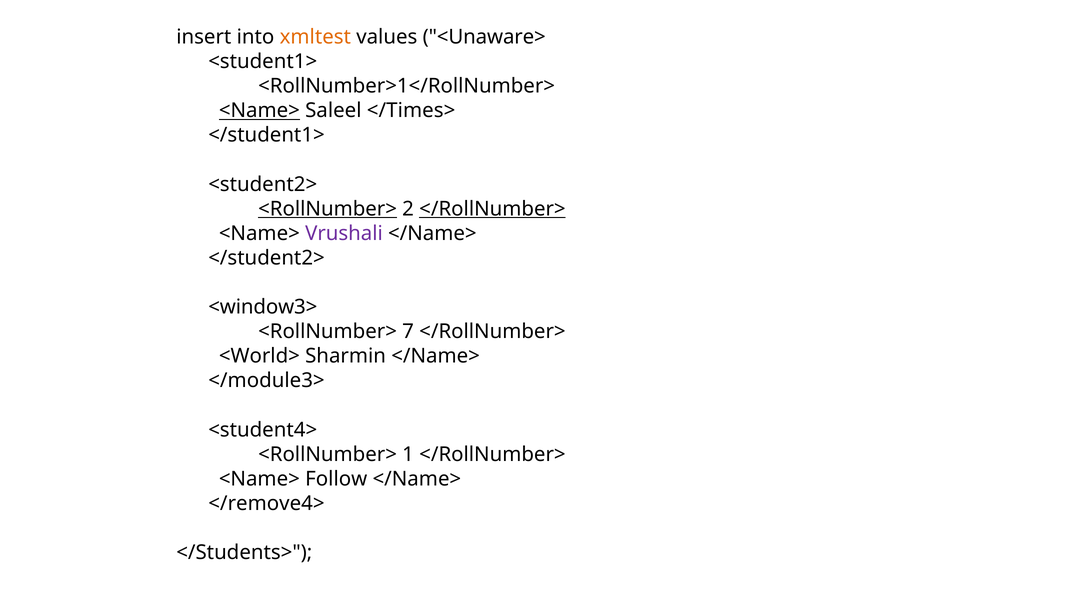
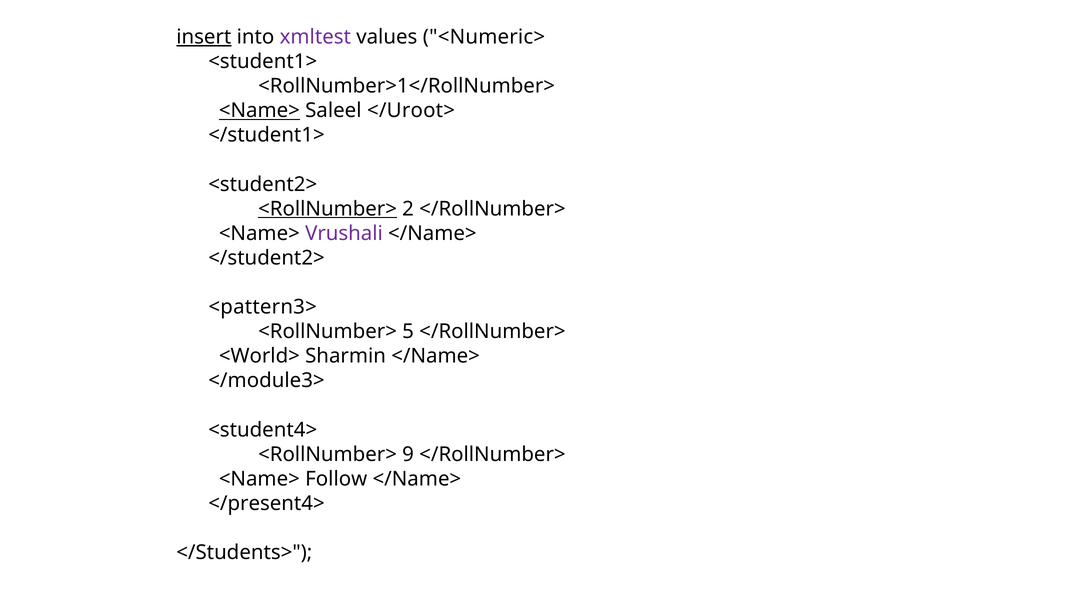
insert underline: none -> present
xmltest colour: orange -> purple
<Unaware>: <Unaware> -> <Numeric>
</Times>: </Times> -> </Uroot>
</RollNumber> at (492, 209) underline: present -> none
<window3>: <window3> -> <pattern3>
7: 7 -> 5
1: 1 -> 9
</remove4>: </remove4> -> </present4>
